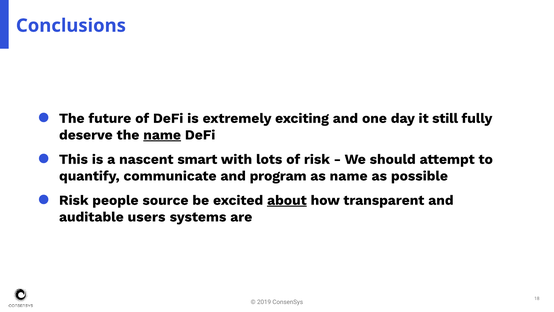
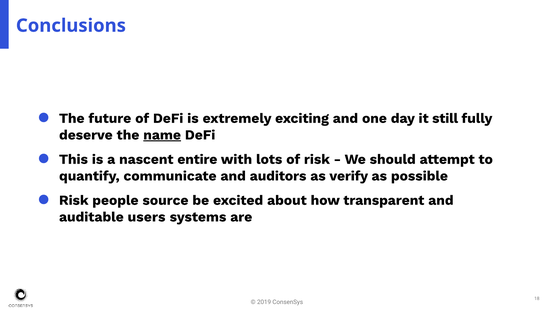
smart: smart -> entire
program: program -> auditors
as name: name -> verify
about underline: present -> none
